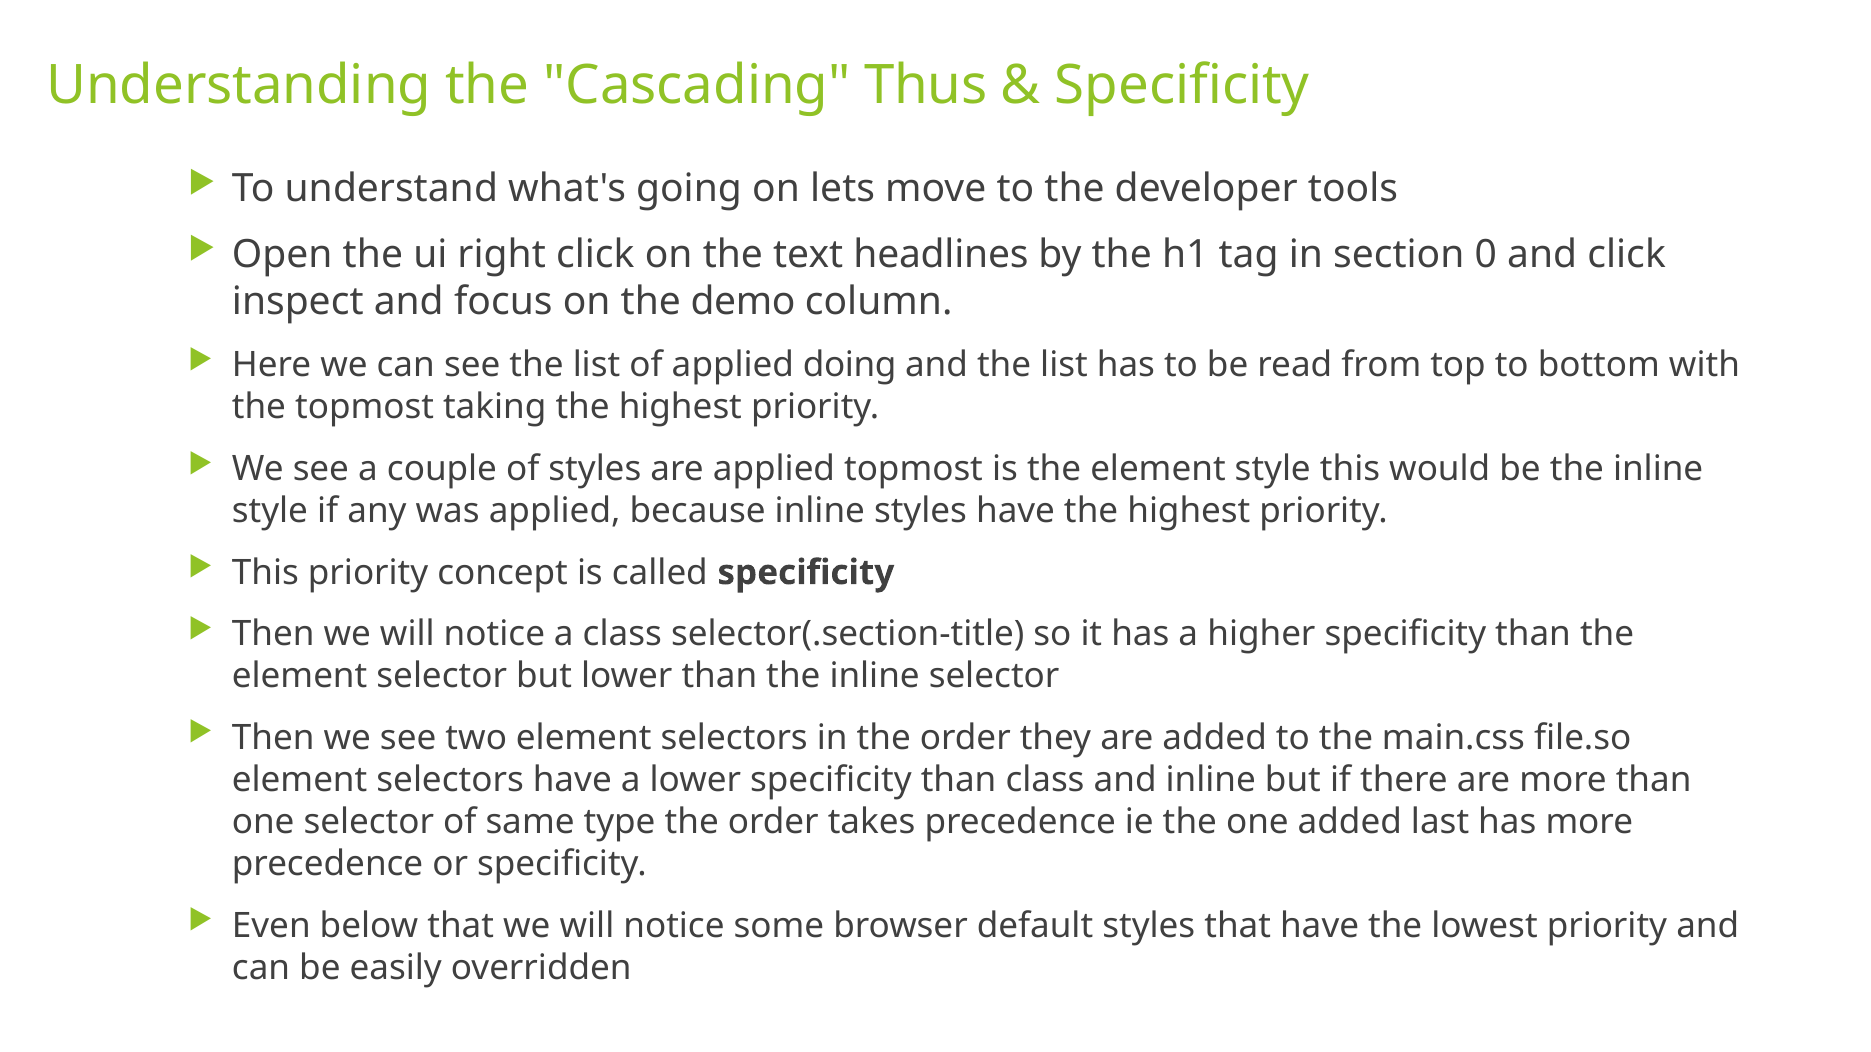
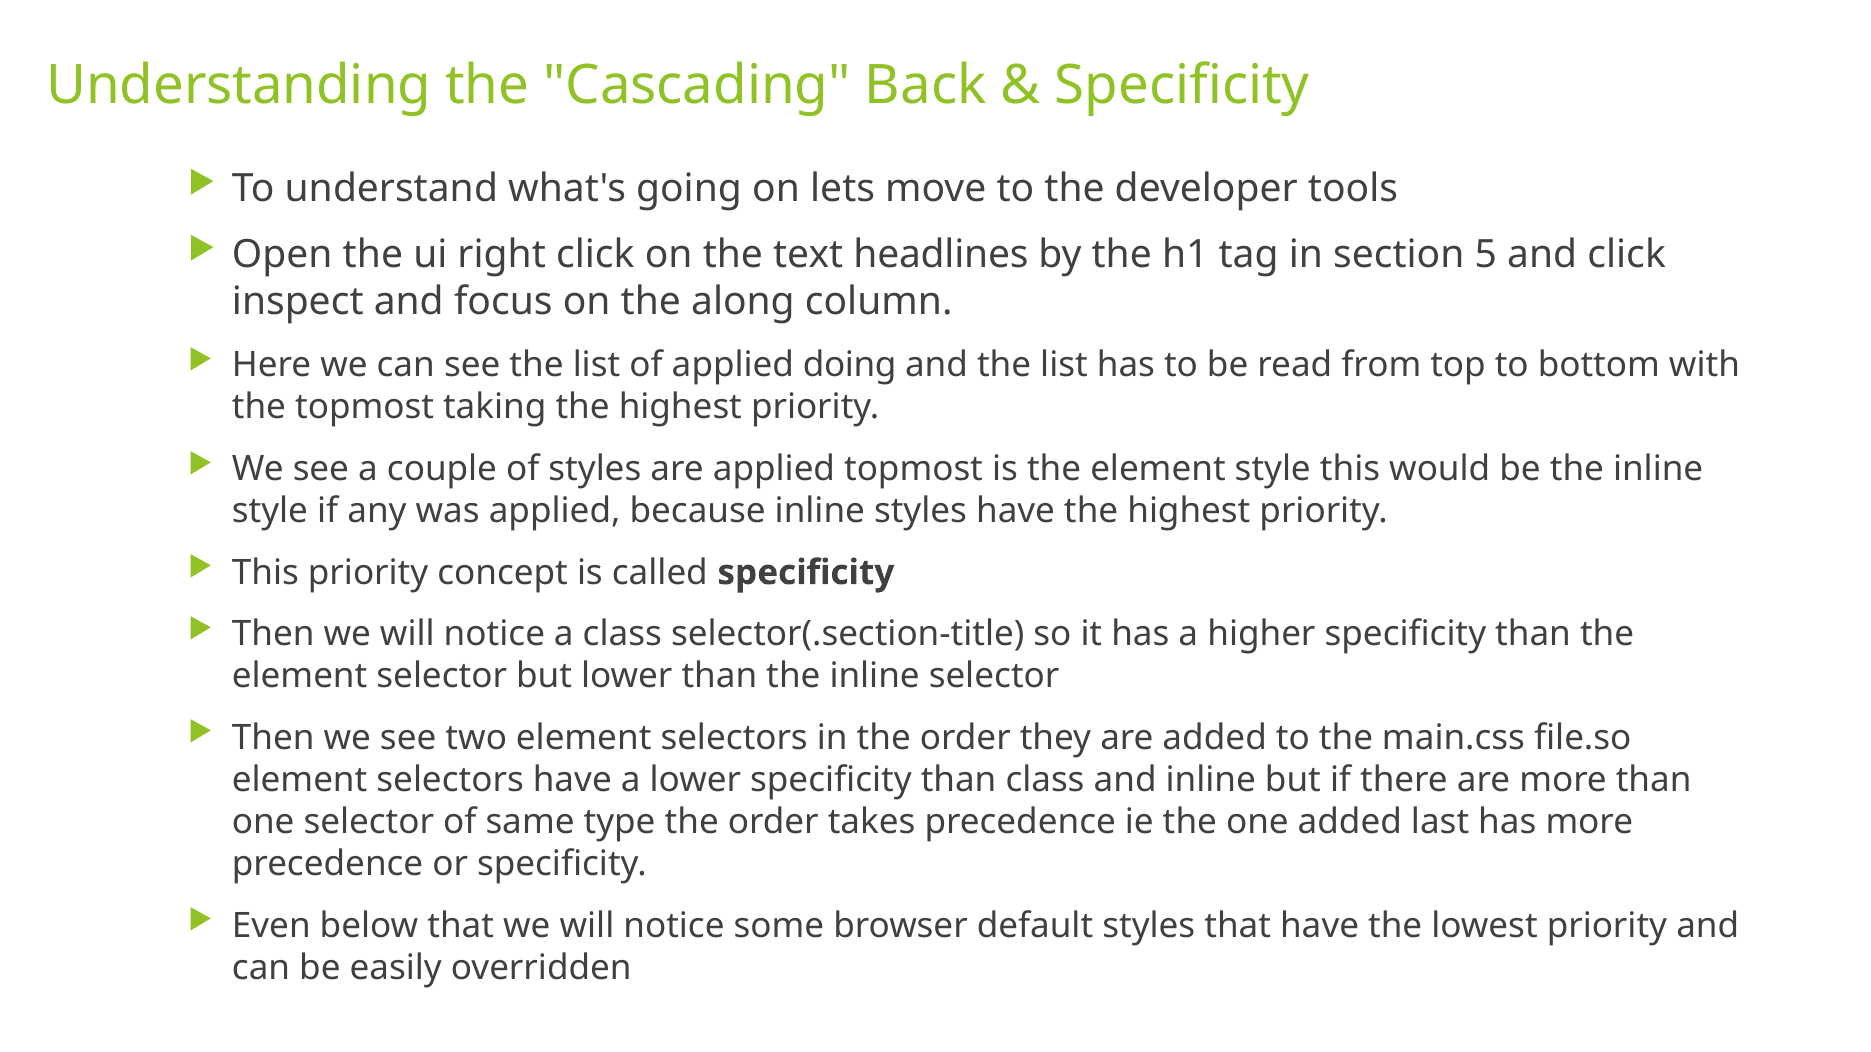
Thus: Thus -> Back
0: 0 -> 5
demo: demo -> along
